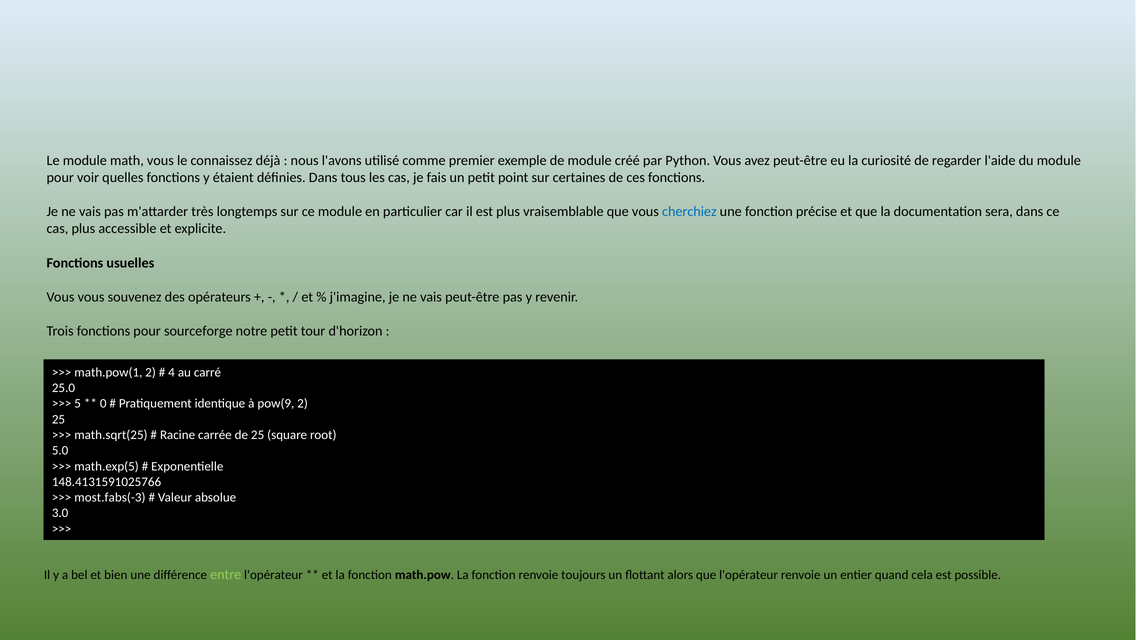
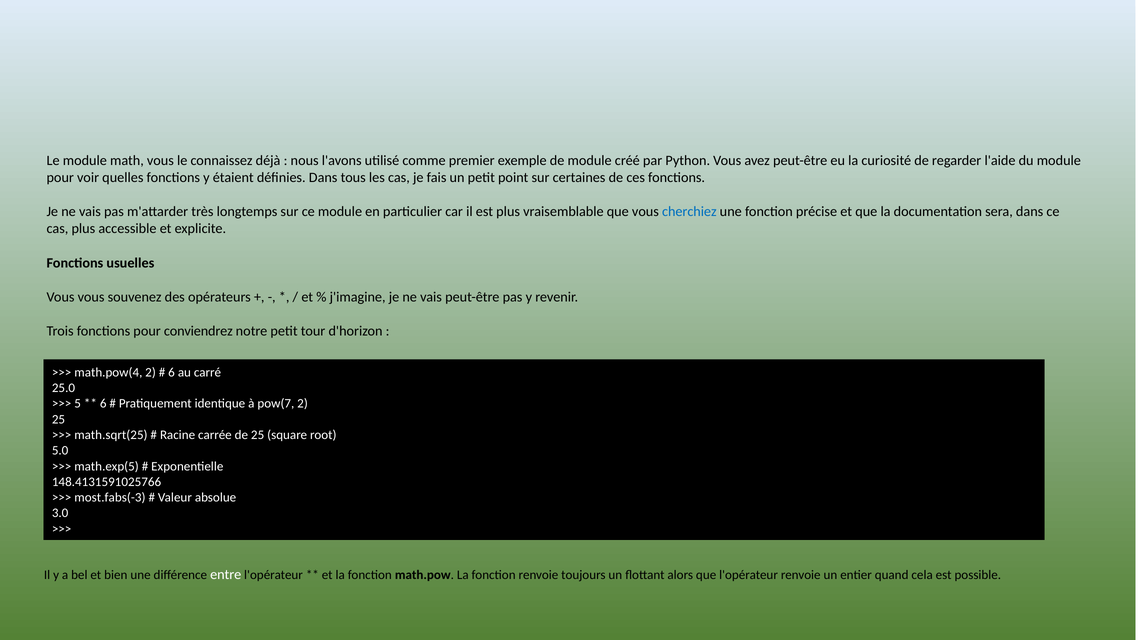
sourceforge: sourceforge -> conviendrez
math.pow(1: math.pow(1 -> math.pow(4
4 at (172, 372): 4 -> 6
0 at (103, 404): 0 -> 6
pow(9: pow(9 -> pow(7
entre colour: light green -> white
